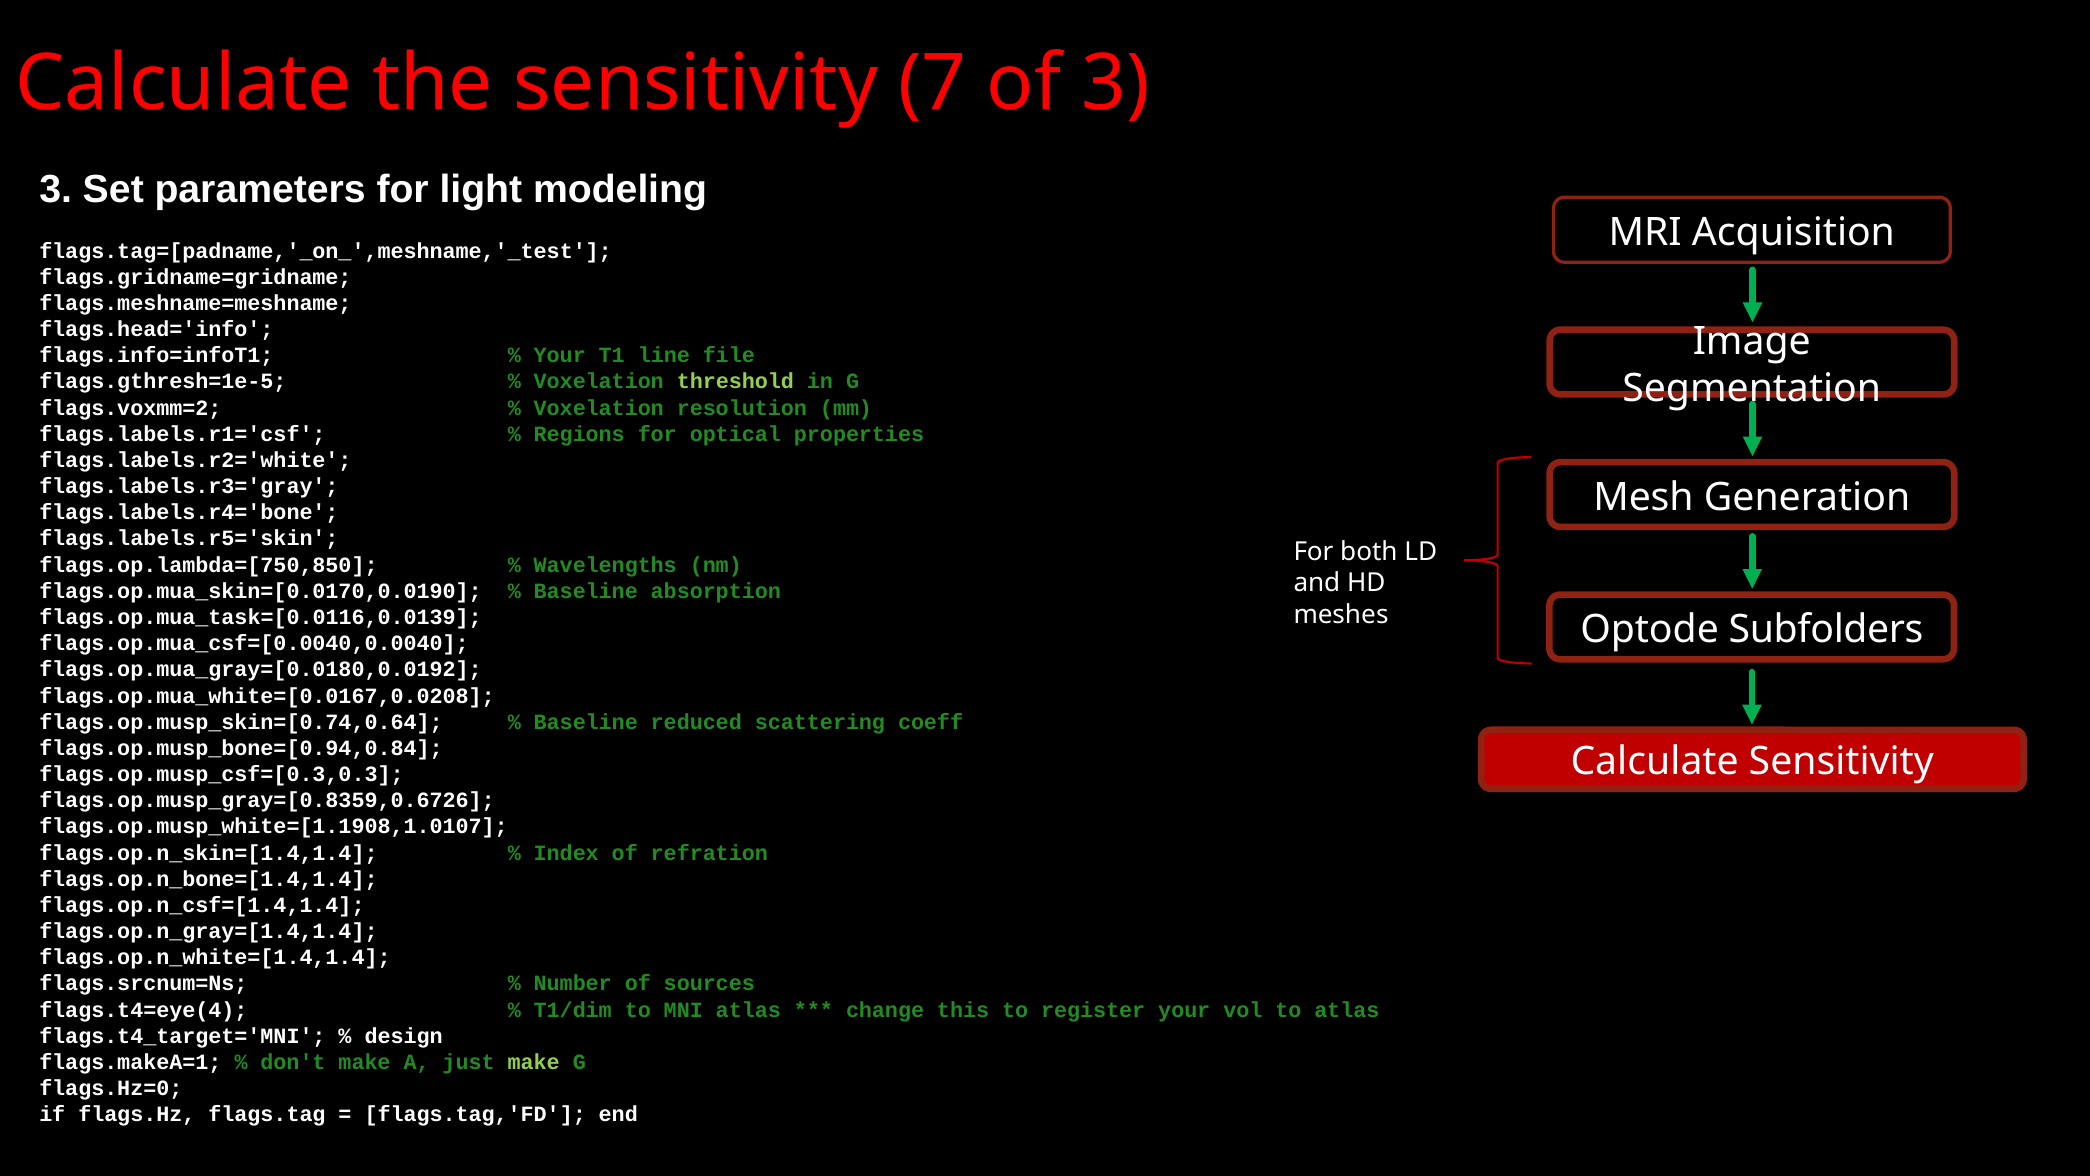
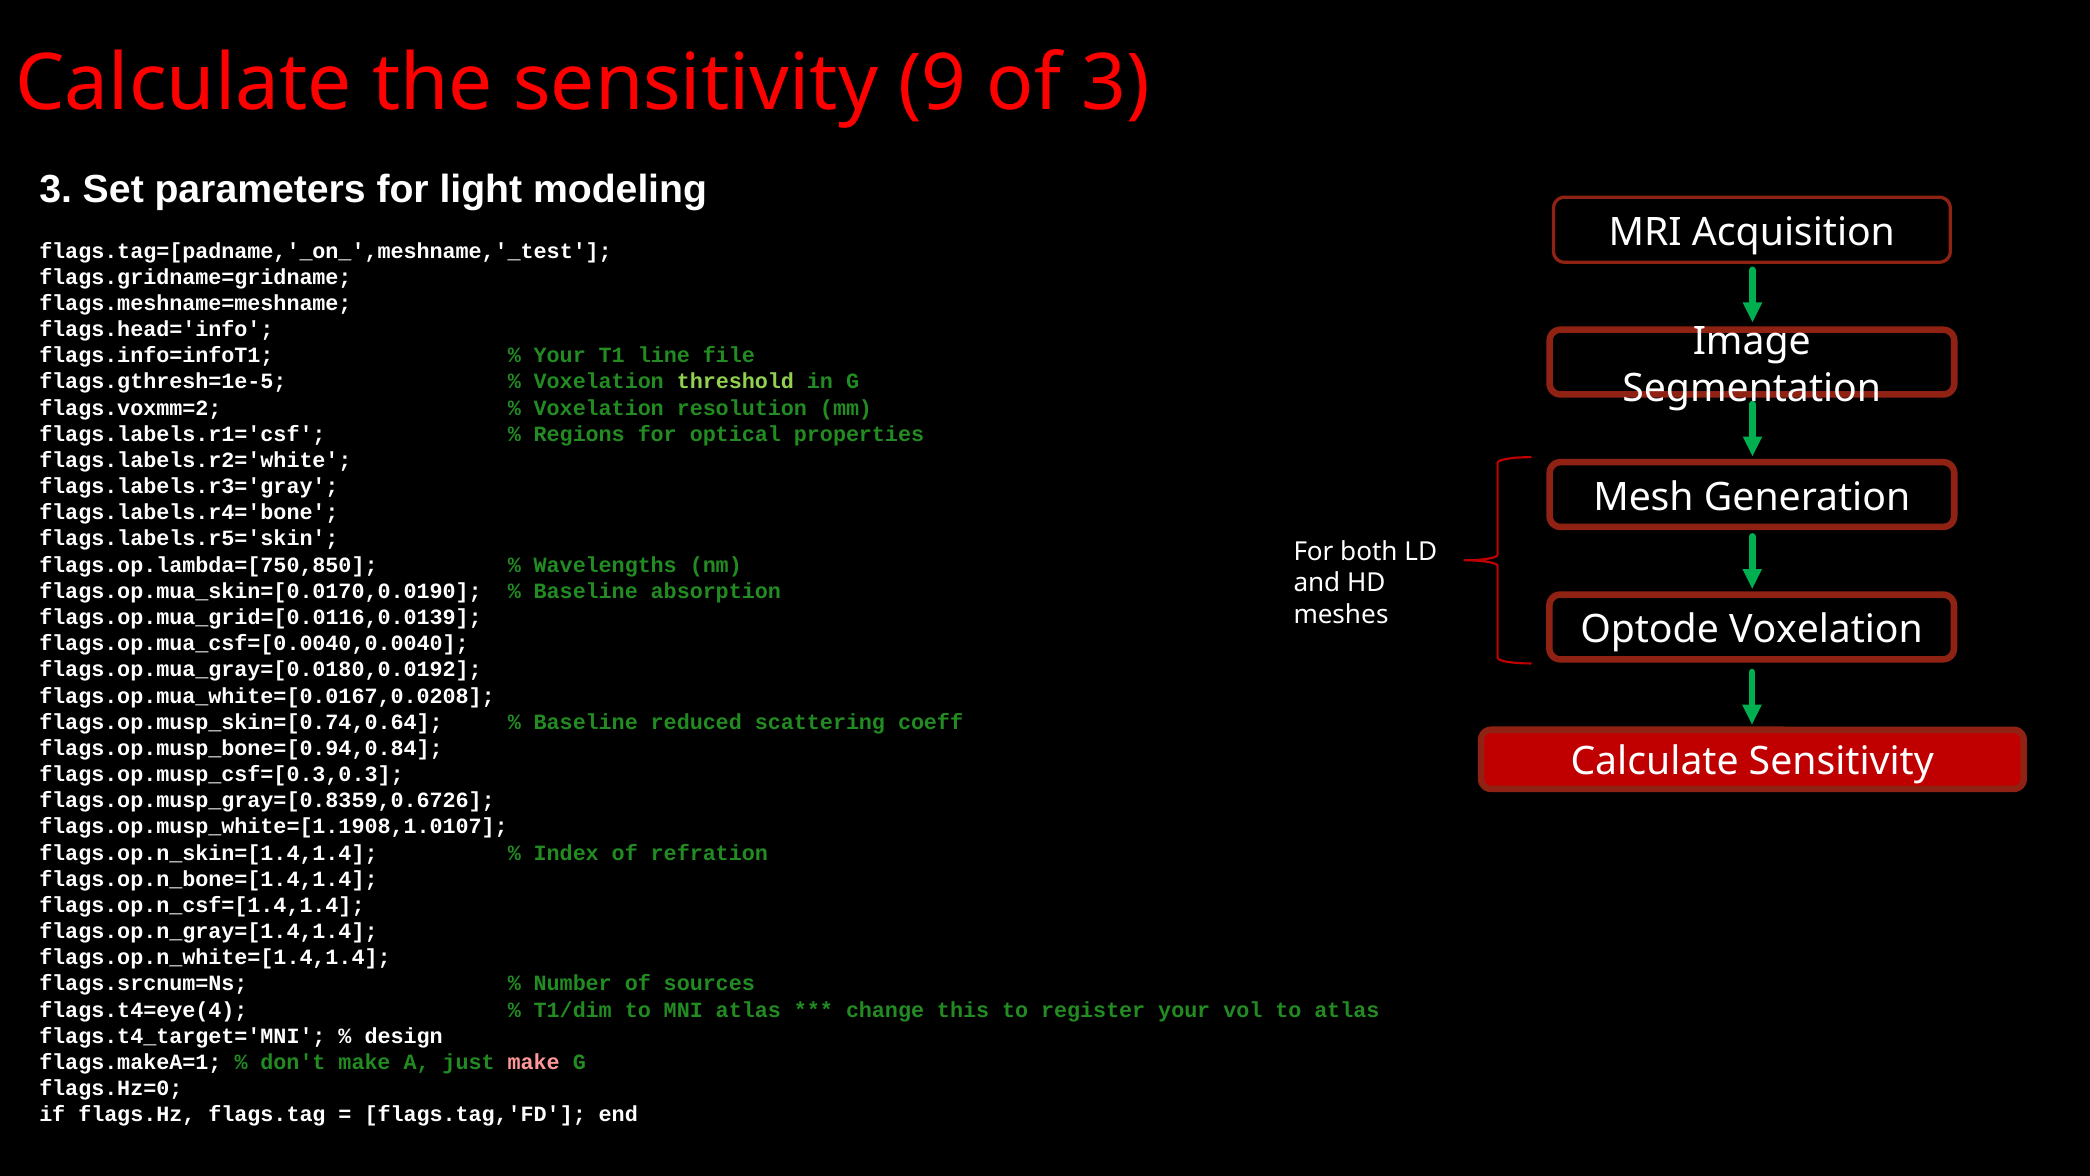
7: 7 -> 9
flags.op.mua_task=[0.0116,0.0139: flags.op.mua_task=[0.0116,0.0139 -> flags.op.mua_grid=[0.0116,0.0139
Optode Subfolders: Subfolders -> Voxelation
make at (534, 1062) colour: light green -> pink
